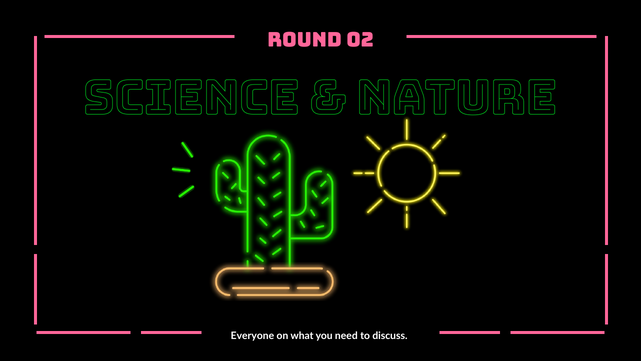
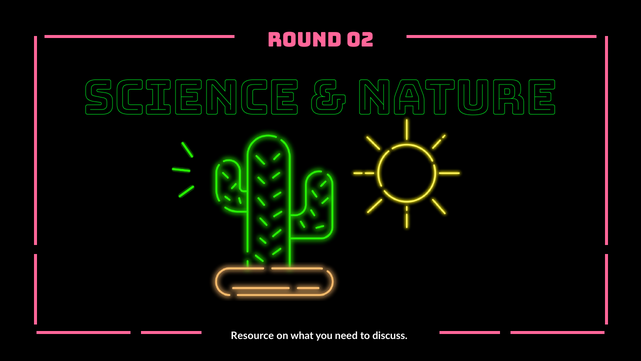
Everyone: Everyone -> Resource
